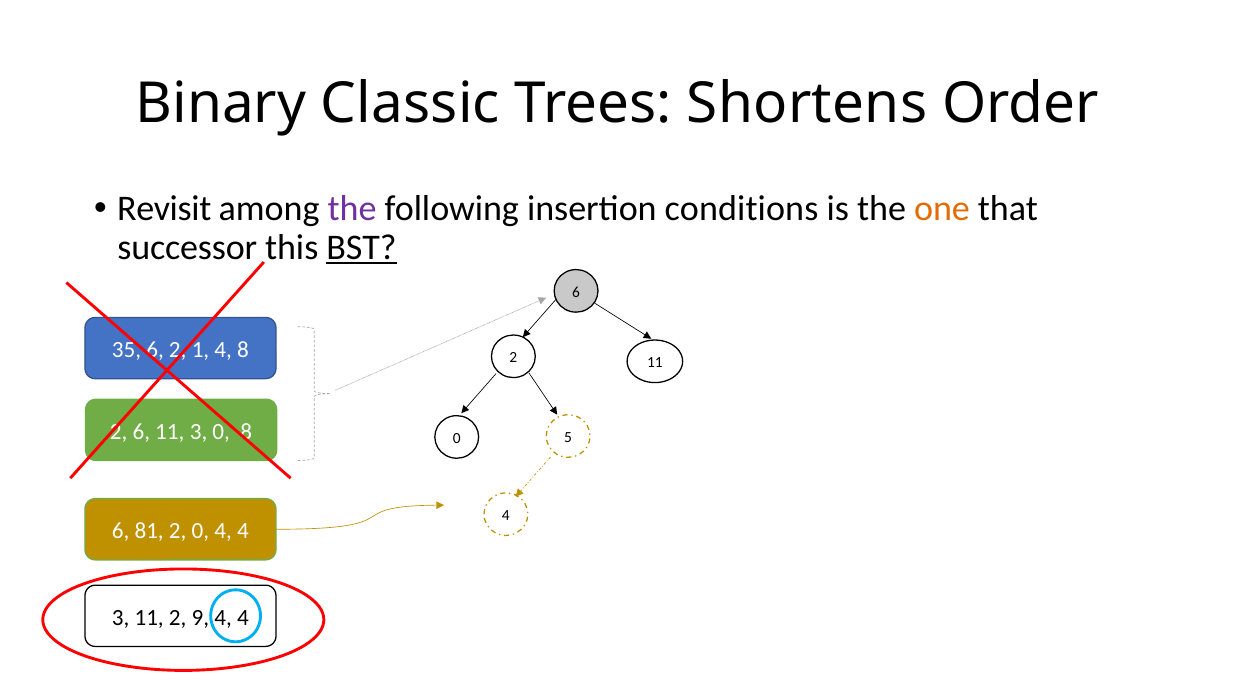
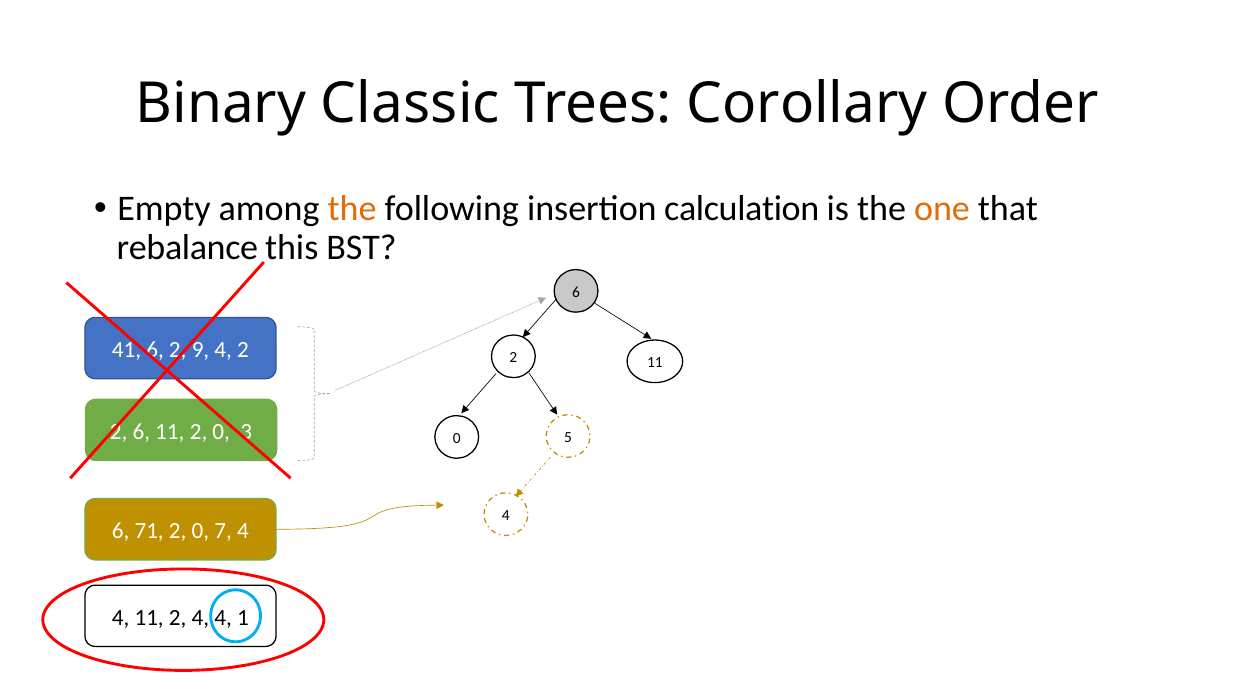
Shortens: Shortens -> Corollary
Revisit: Revisit -> Empty
the at (352, 209) colour: purple -> orange
conditions: conditions -> calculation
successor: successor -> rebalance
BST underline: present -> none
35: 35 -> 41
1: 1 -> 9
4 8: 8 -> 2
6 11 3: 3 -> 2
0 8: 8 -> 3
81: 81 -> 71
0 4: 4 -> 7
3 at (121, 618): 3 -> 4
2 9: 9 -> 4
4 at (243, 618): 4 -> 1
